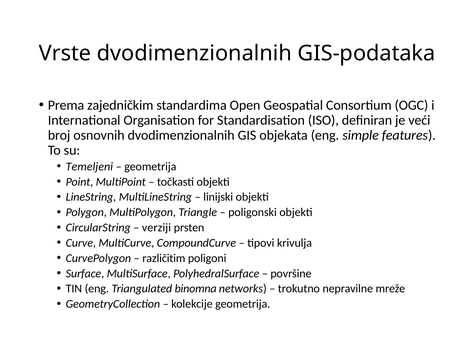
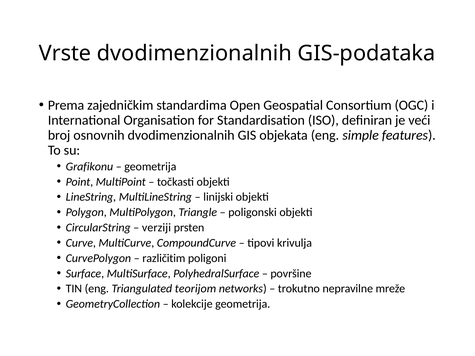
Temeljeni: Temeljeni -> Grafikonu
binomna: binomna -> teorijom
